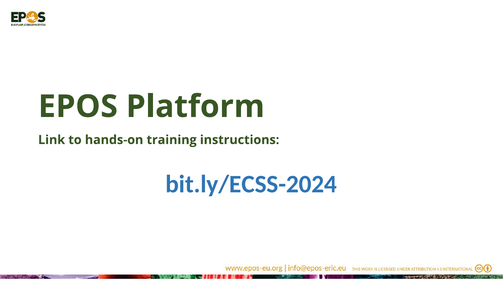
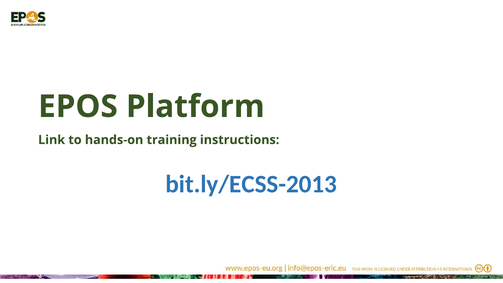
bit.ly/ECSS-2024: bit.ly/ECSS-2024 -> bit.ly/ECSS-2013
